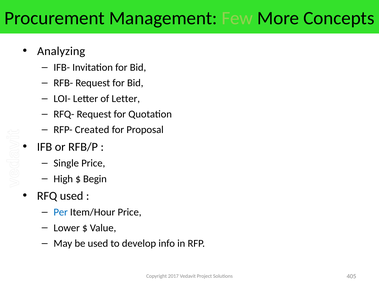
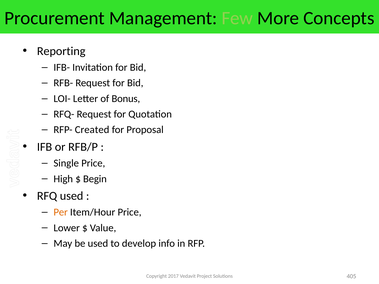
Analyzing: Analyzing -> Reporting
of Letter: Letter -> Bonus
Per colour: blue -> orange
